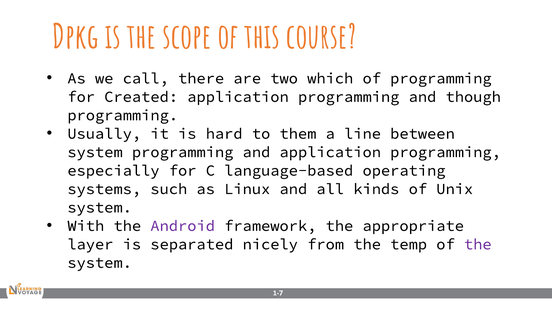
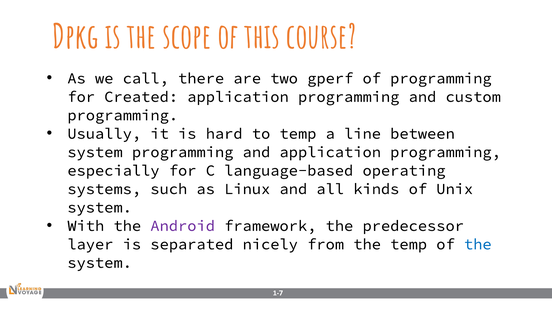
which: which -> gperf
though: though -> custom
to them: them -> temp
appropriate: appropriate -> predecessor
the at (478, 244) colour: purple -> blue
